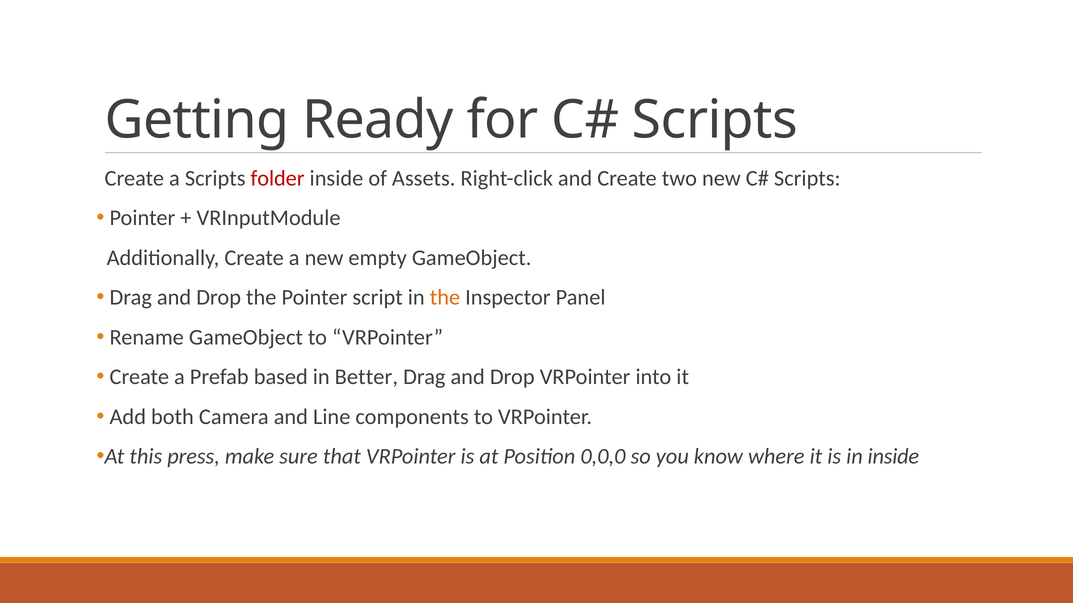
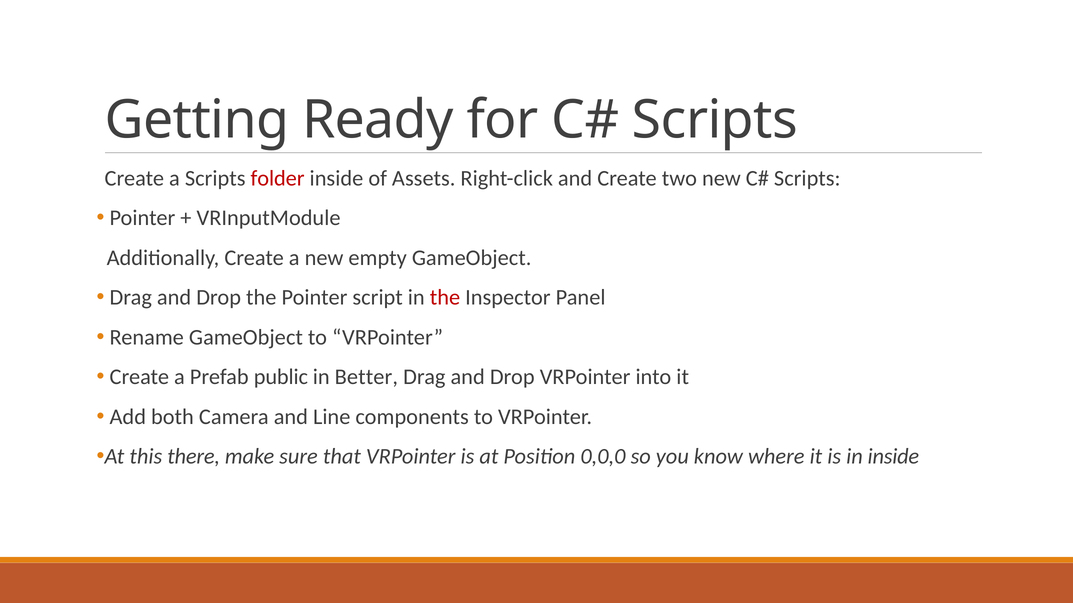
the at (445, 298) colour: orange -> red
based: based -> public
press: press -> there
